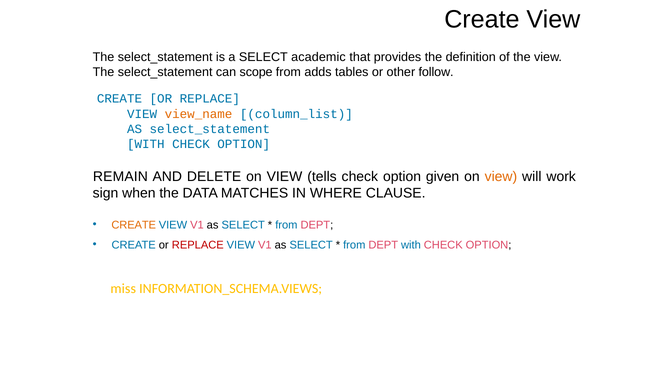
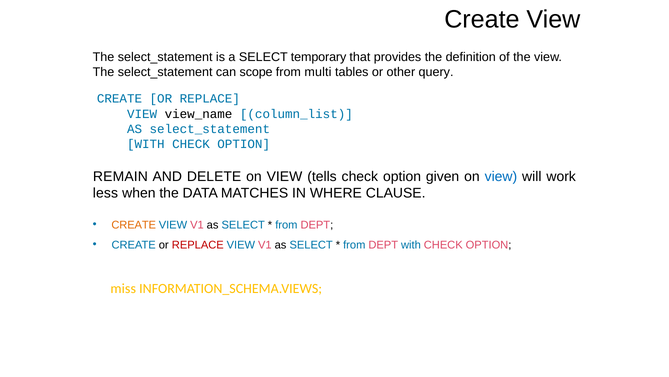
academic: academic -> temporary
adds: adds -> multi
follow: follow -> query
view_name colour: orange -> black
view at (501, 176) colour: orange -> blue
sign: sign -> less
